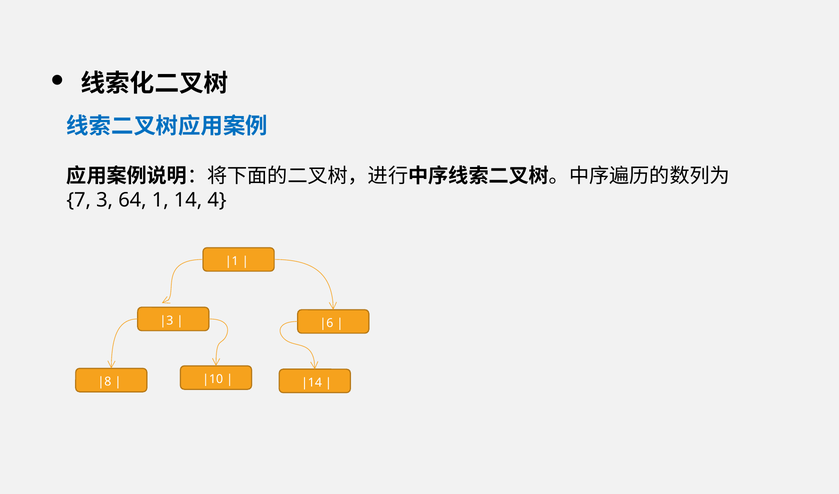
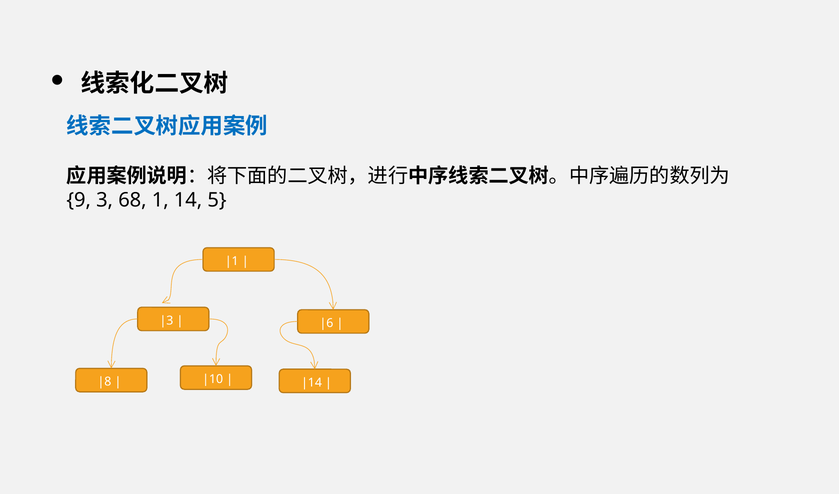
7: 7 -> 9
64: 64 -> 68
4: 4 -> 5
